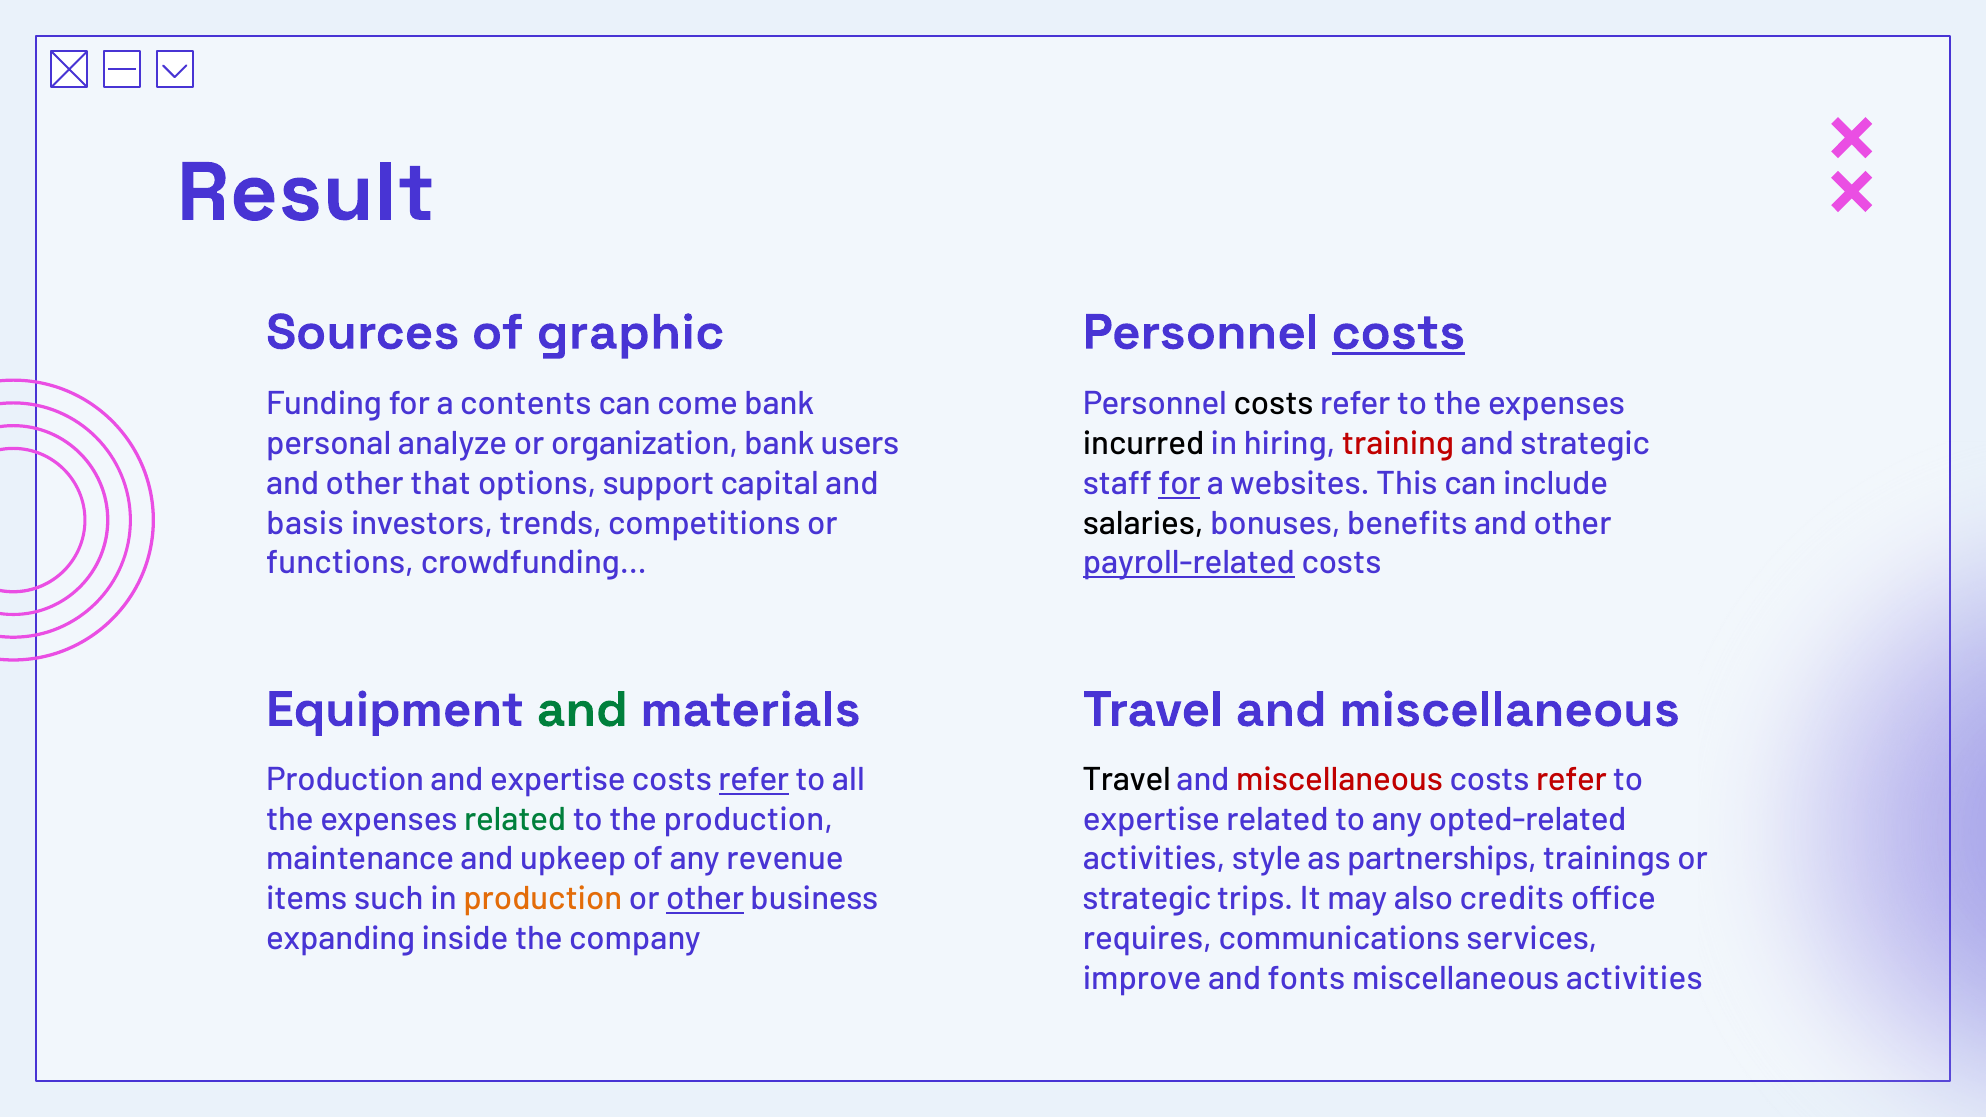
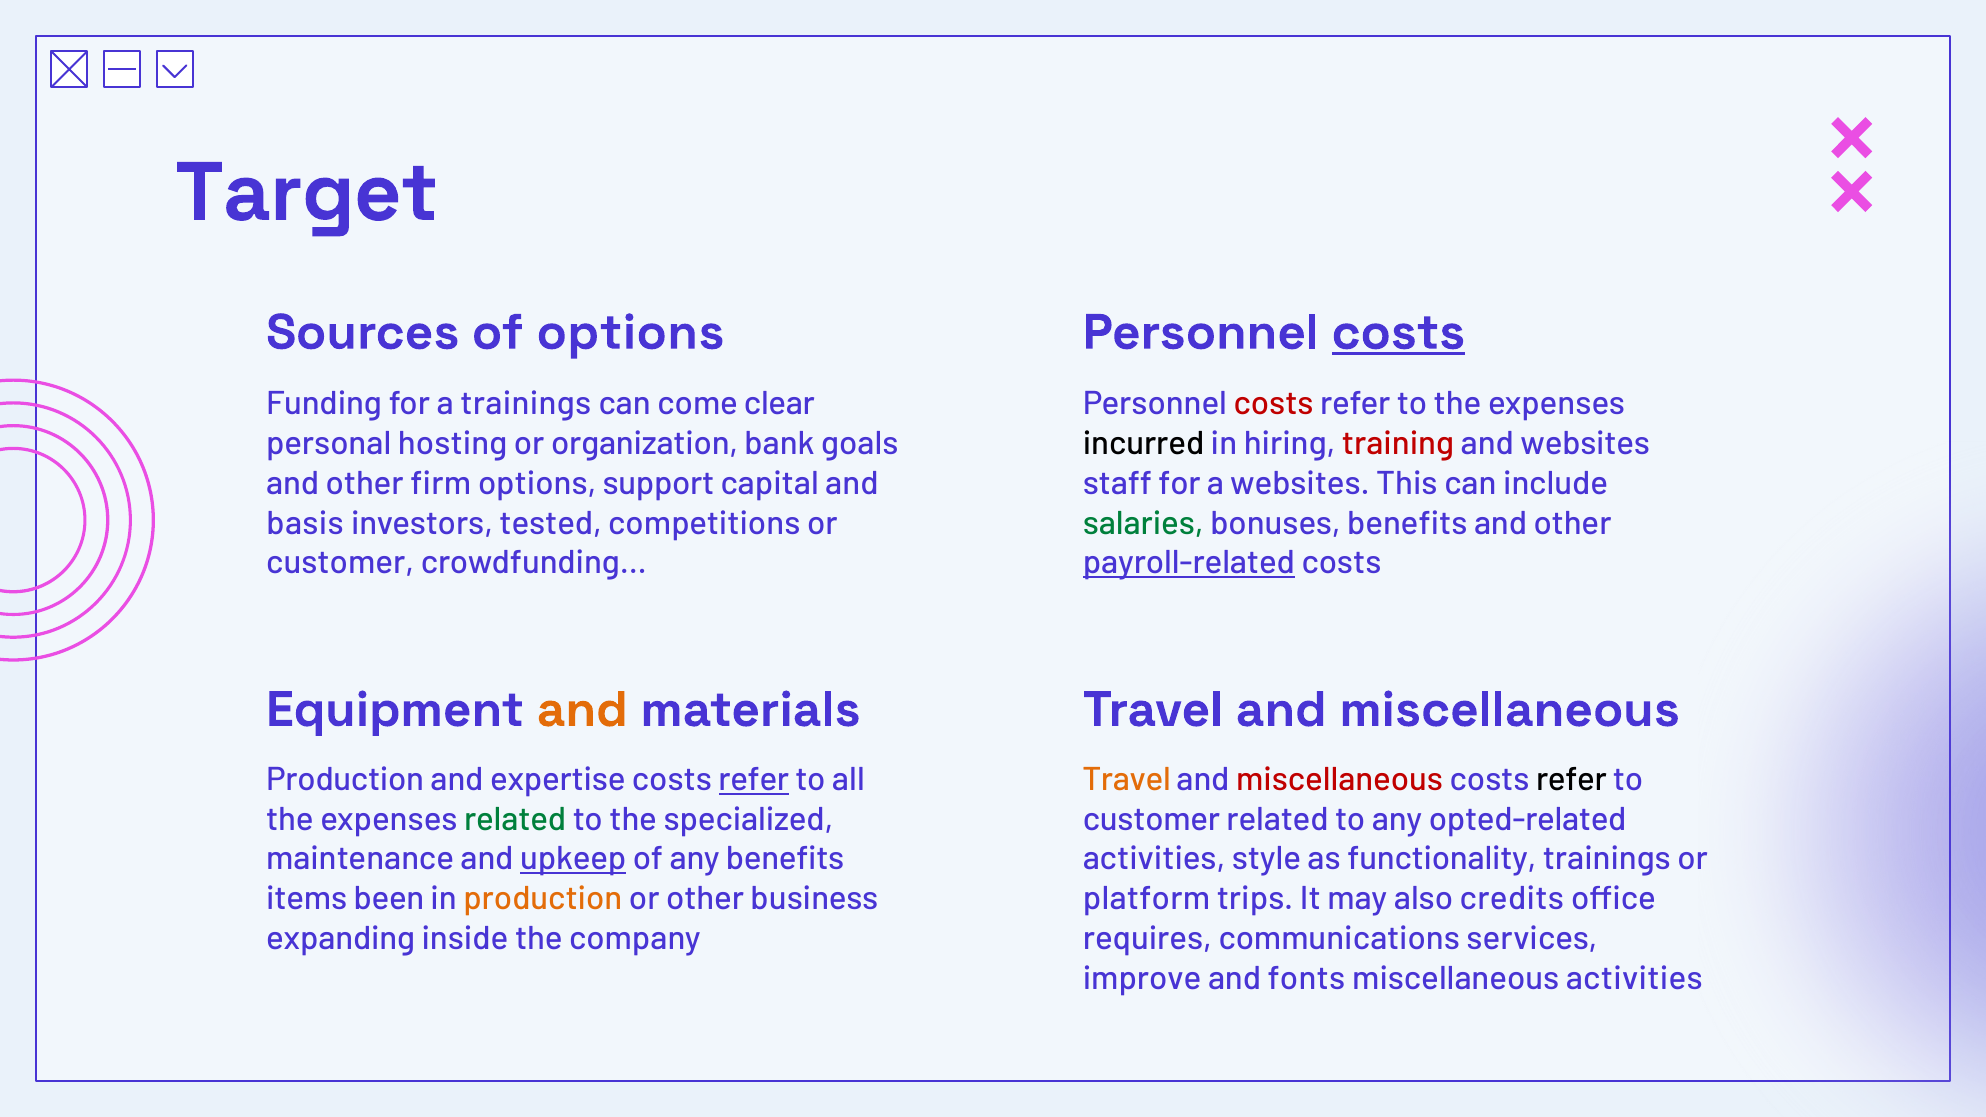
Result: Result -> Target
of graphic: graphic -> options
a contents: contents -> trainings
come bank: bank -> clear
costs at (1274, 404) colour: black -> red
analyze: analyze -> hosting
users: users -> goals
and strategic: strategic -> websites
that: that -> firm
for at (1180, 483) underline: present -> none
trends: trends -> tested
salaries colour: black -> green
functions at (340, 563): functions -> customer
and at (582, 710) colour: green -> orange
Travel at (1127, 780) colour: black -> orange
refer at (1571, 780) colour: red -> black
the production: production -> specialized
expertise at (1151, 819): expertise -> customer
upkeep underline: none -> present
any revenue: revenue -> benefits
partnerships: partnerships -> functionality
such: such -> been
other at (705, 899) underline: present -> none
strategic at (1147, 899): strategic -> platform
